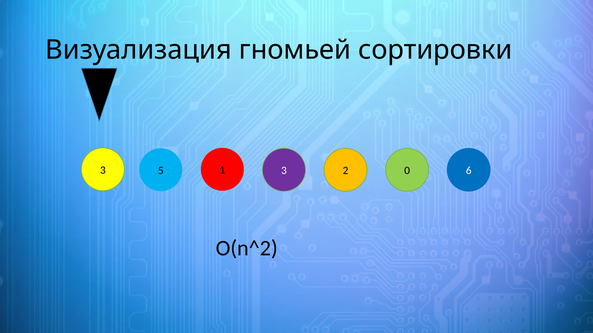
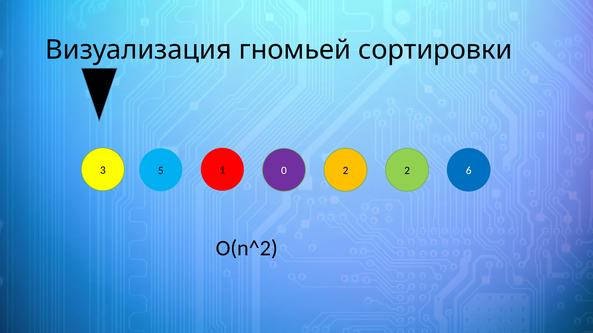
1 3: 3 -> 0
2 0: 0 -> 2
